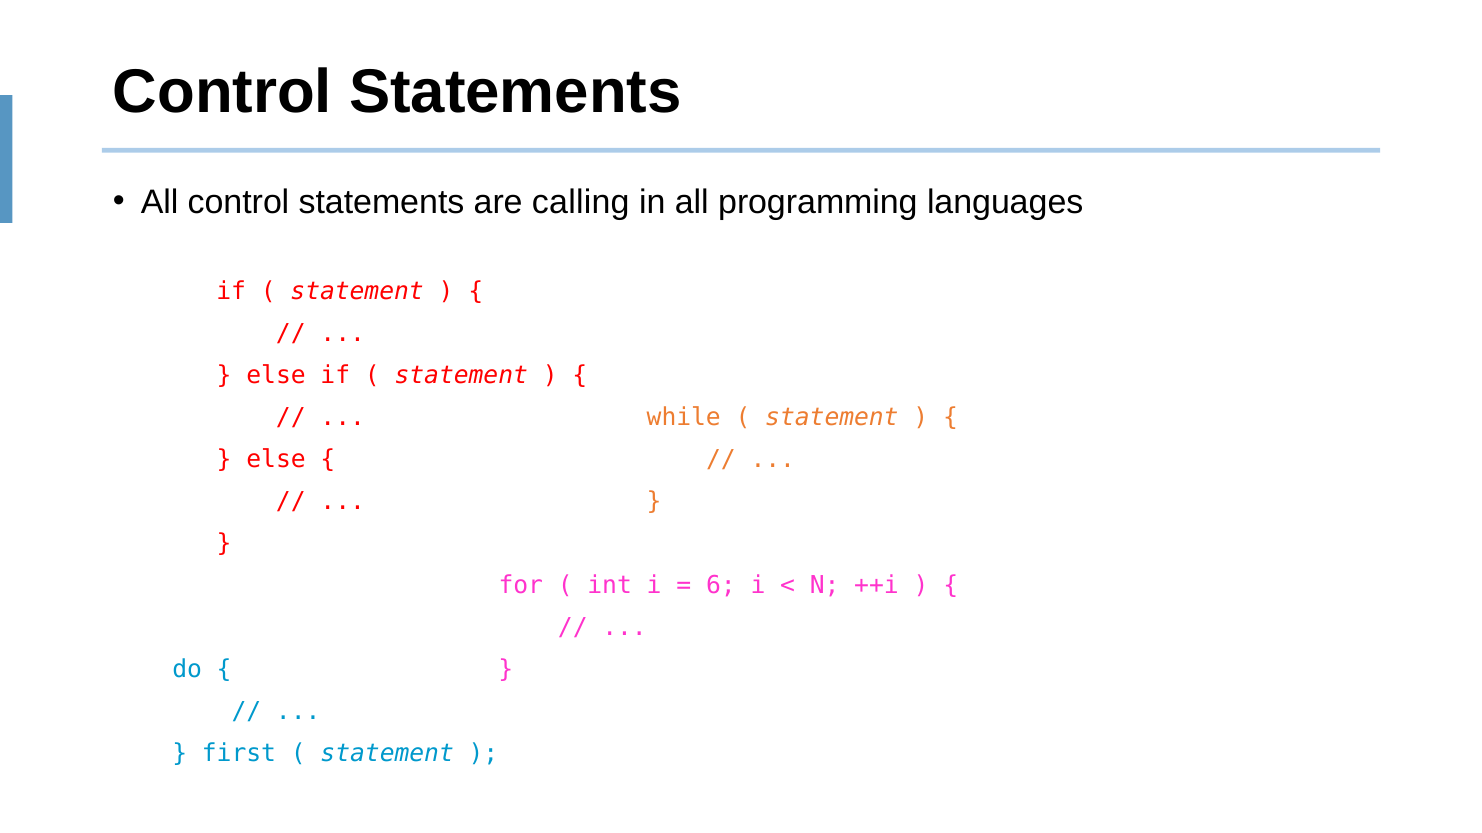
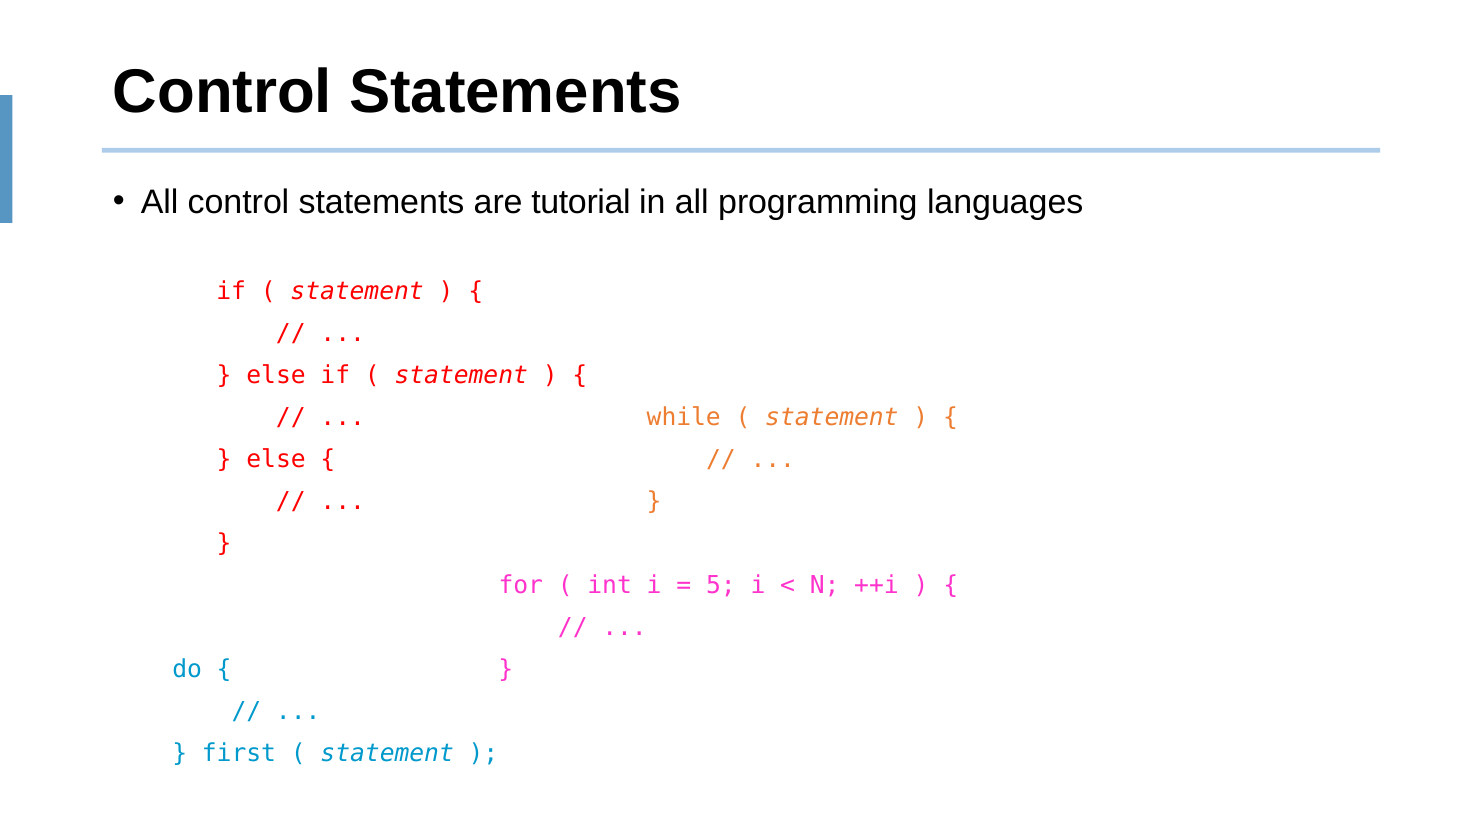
calling: calling -> tutorial
6: 6 -> 5
